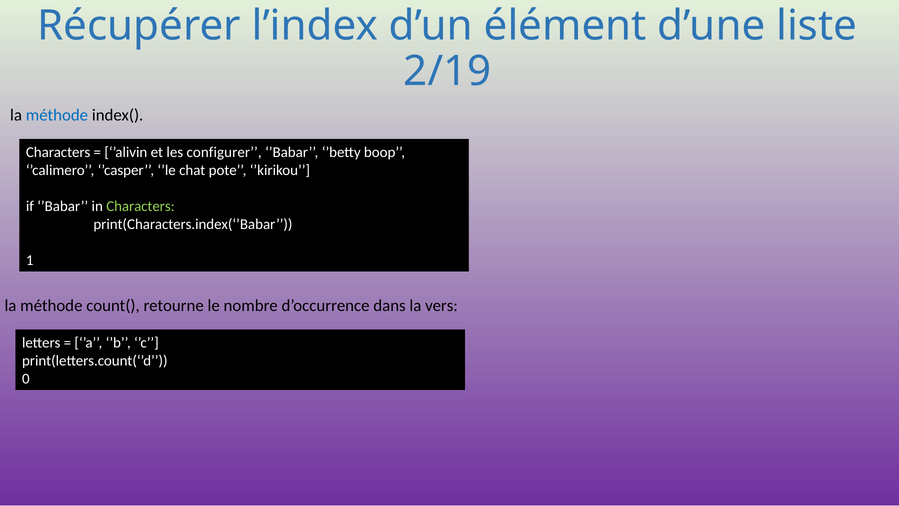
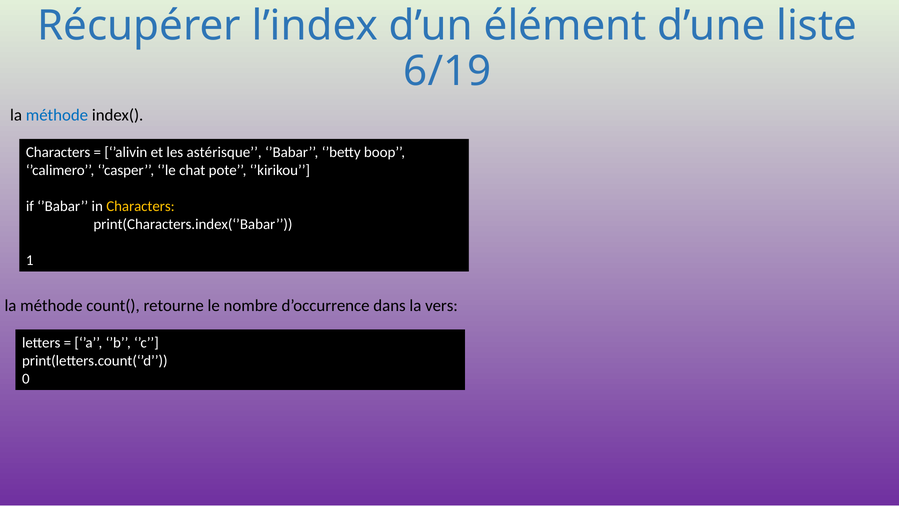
2/19: 2/19 -> 6/19
configurer: configurer -> astérisque
Characters at (140, 206) colour: light green -> yellow
